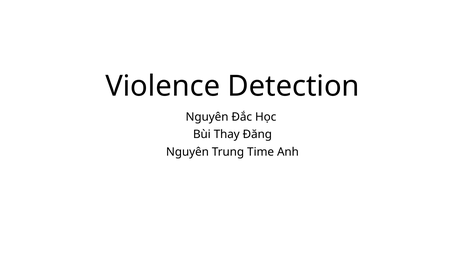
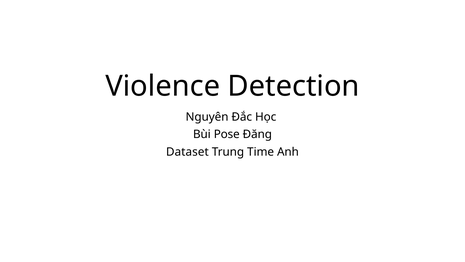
Thay: Thay -> Pose
Nguyên at (187, 152): Nguyên -> Dataset
